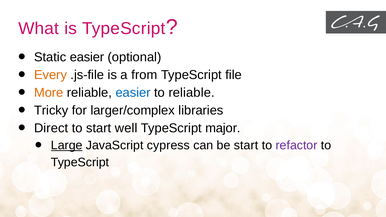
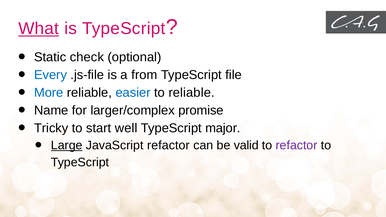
What underline: none -> present
Static easier: easier -> check
Every colour: orange -> blue
More colour: orange -> blue
Tricky: Tricky -> Name
libraries: libraries -> promise
Direct: Direct -> Tricky
JavaScript cypress: cypress -> refactor
be start: start -> valid
